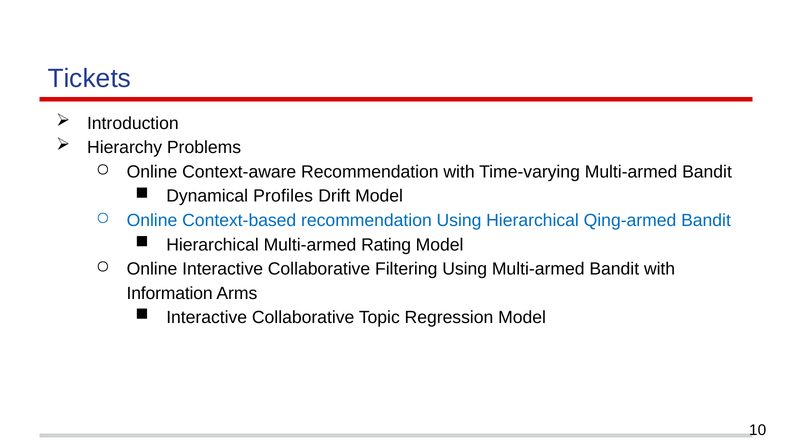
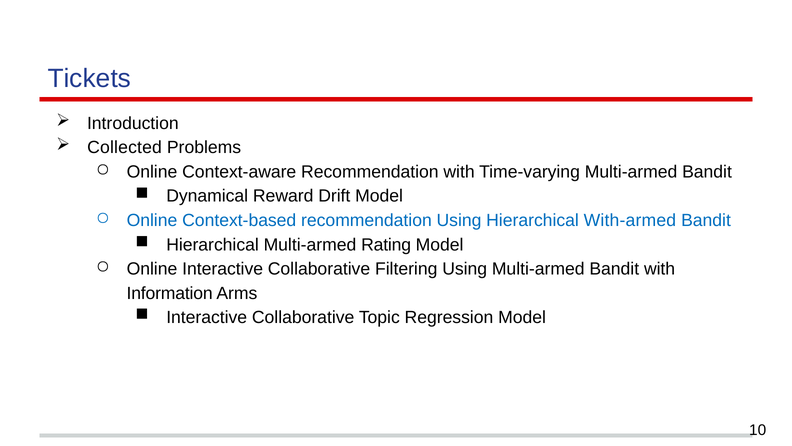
Hierarchy: Hierarchy -> Collected
Profiles: Profiles -> Reward
Qing-armed: Qing-armed -> With-armed
